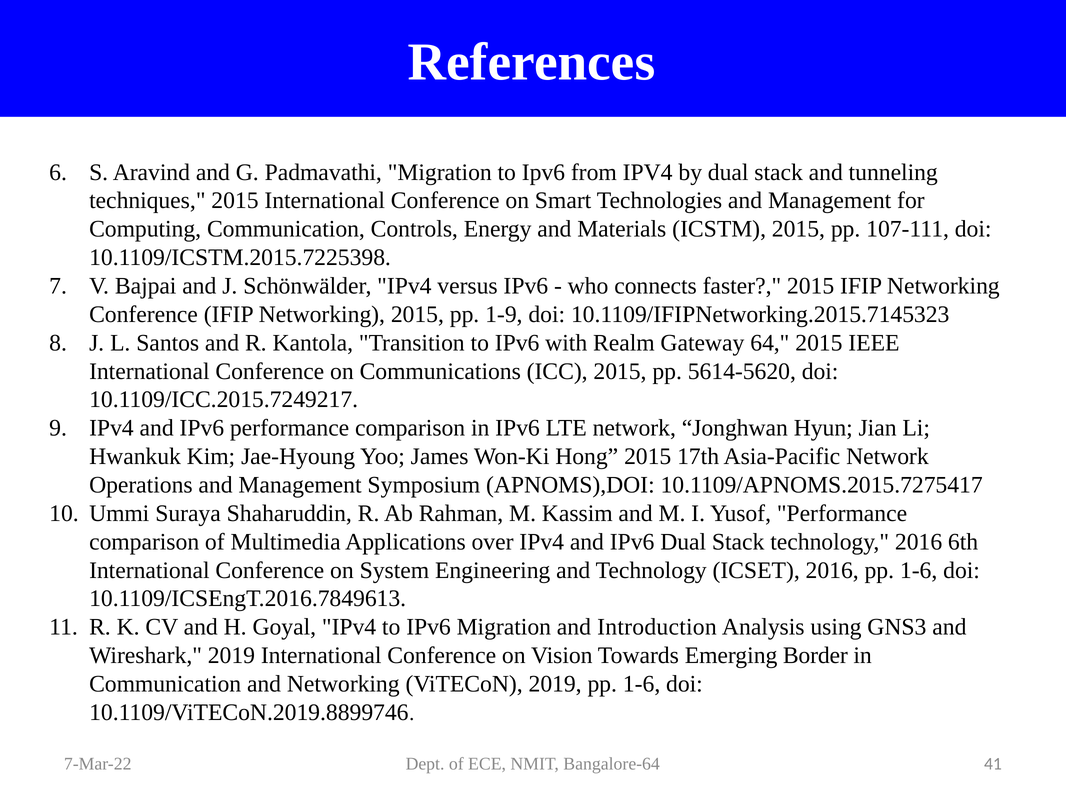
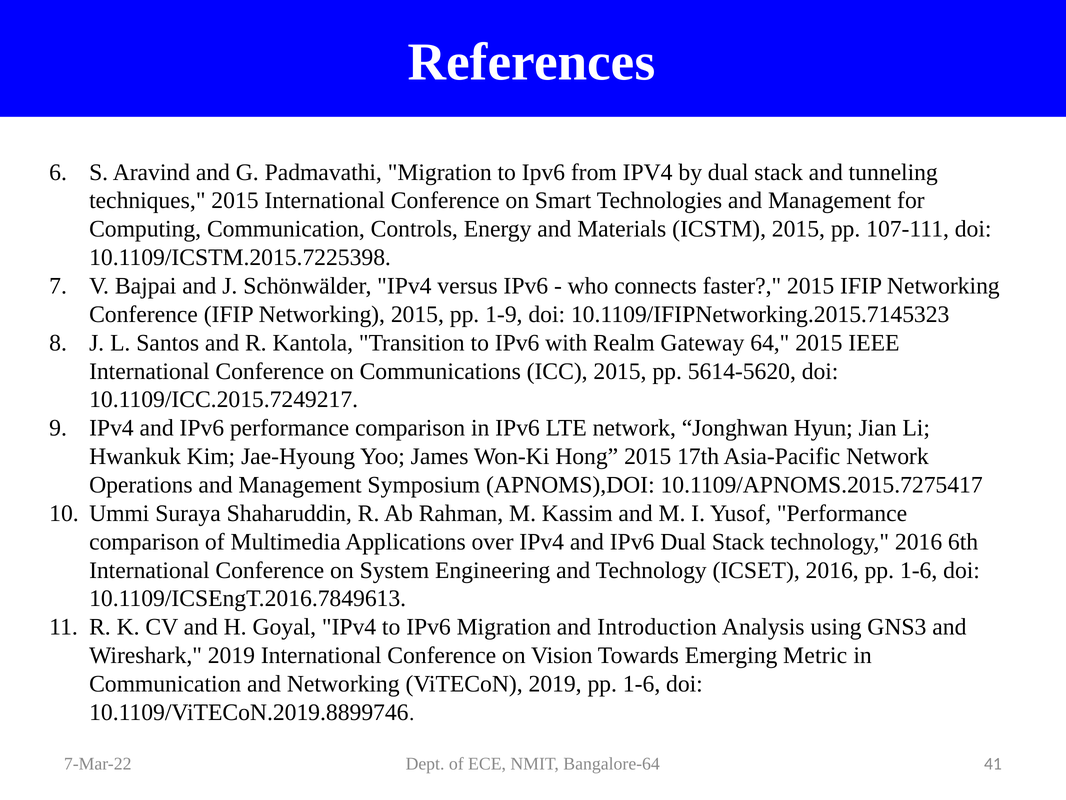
Border: Border -> Metric
